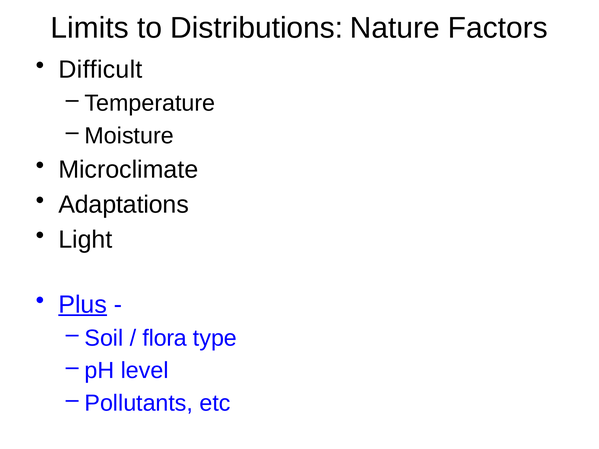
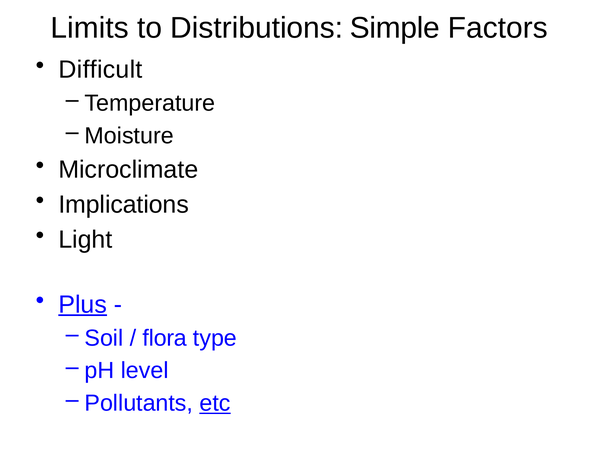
Nature: Nature -> Simple
Adaptations: Adaptations -> Implications
etc underline: none -> present
